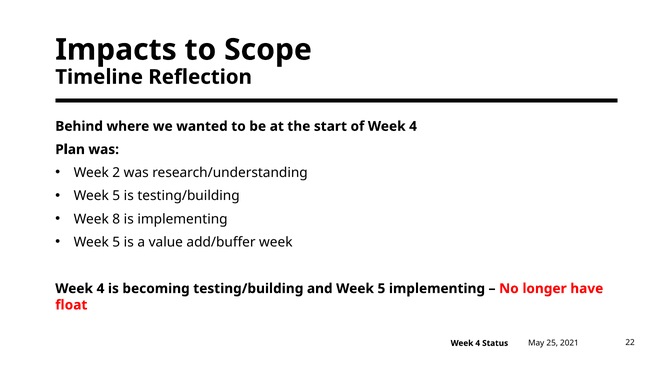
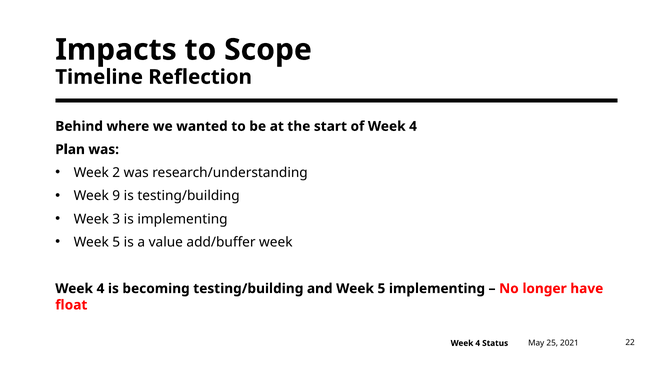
5 at (116, 196): 5 -> 9
8: 8 -> 3
